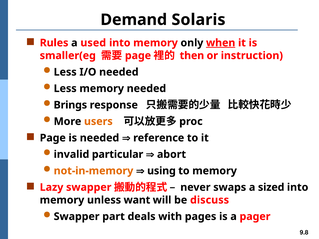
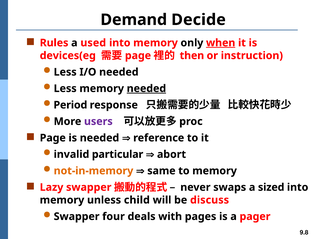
Solaris: Solaris -> Decide
smaller(eg: smaller(eg -> devices(eg
needed at (146, 89) underline: none -> present
Brings: Brings -> Period
users colour: orange -> purple
using: using -> same
want: want -> child
part: part -> four
